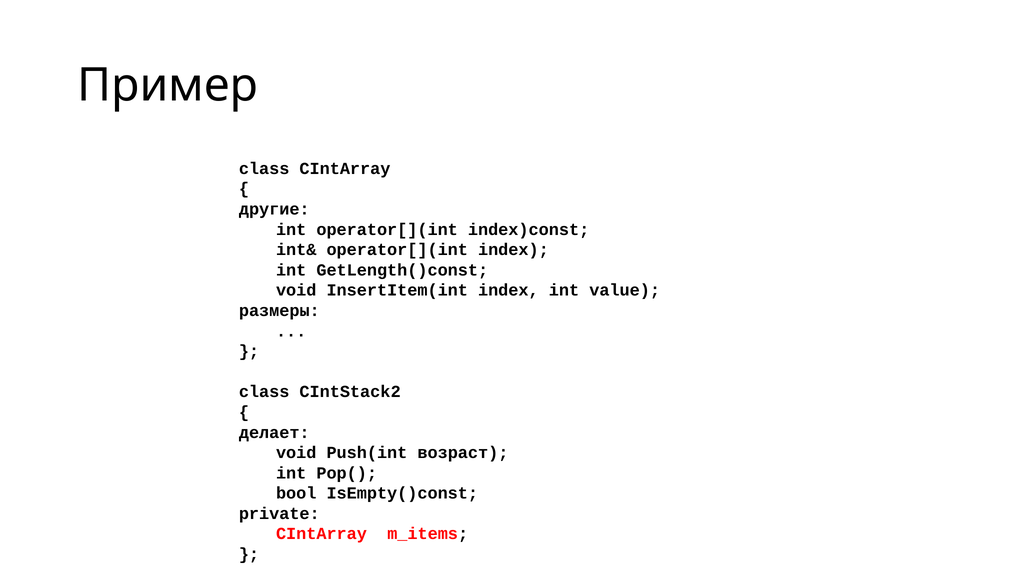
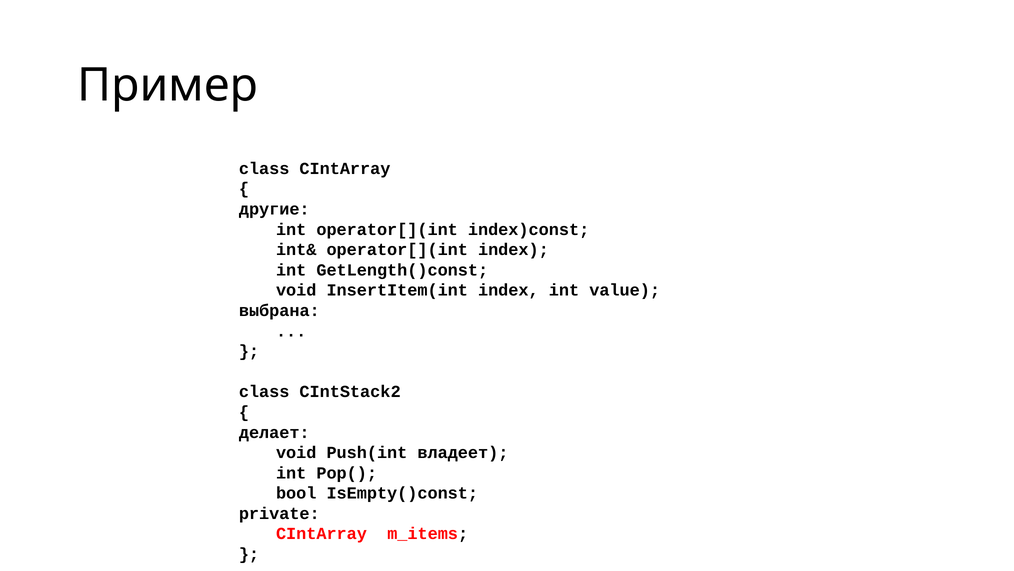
размеры: размеры -> выбрана
возраст: возраст -> владеет
